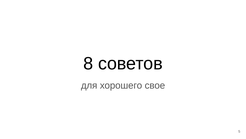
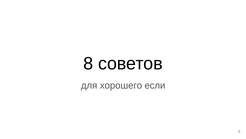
свое: свое -> если
